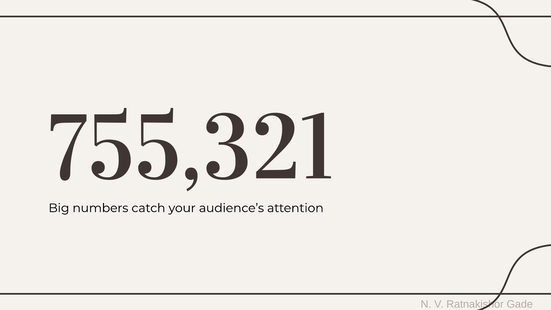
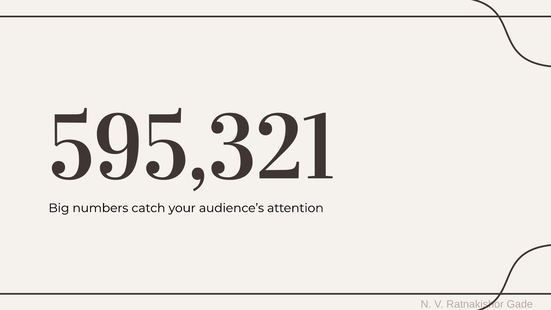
755,321: 755,321 -> 595,321
